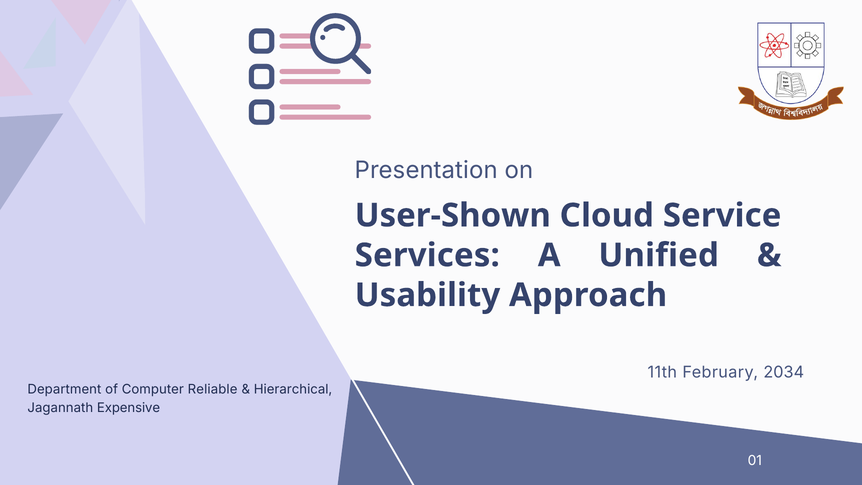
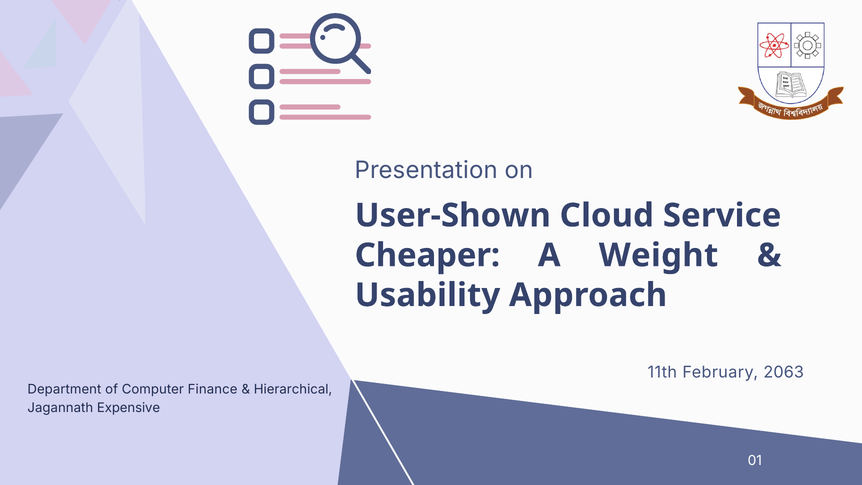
Services: Services -> Cheaper
Unified: Unified -> Weight
2034: 2034 -> 2063
Reliable: Reliable -> Finance
